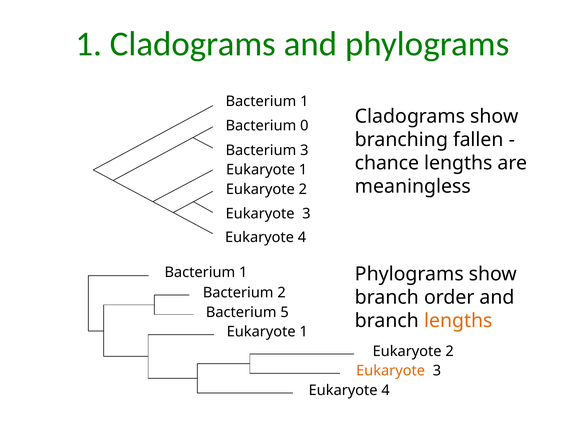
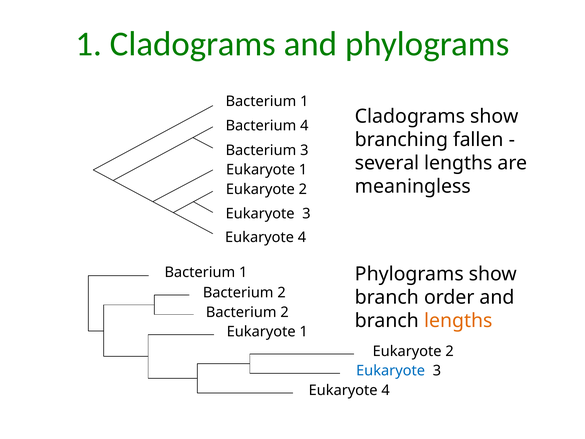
Bacterium 0: 0 -> 4
chance: chance -> several
5 at (285, 312): 5 -> 2
Eukaryote at (391, 371) colour: orange -> blue
